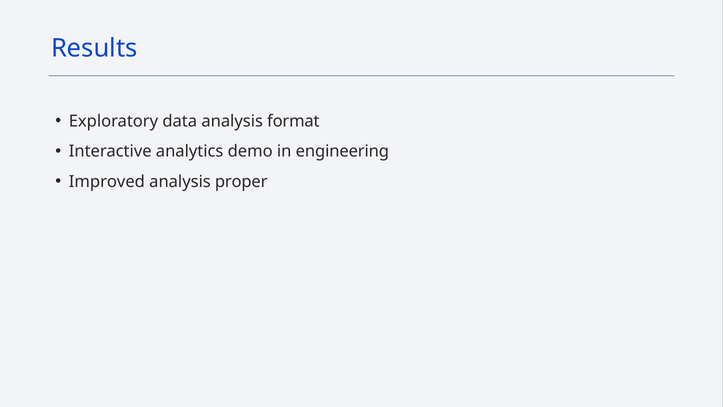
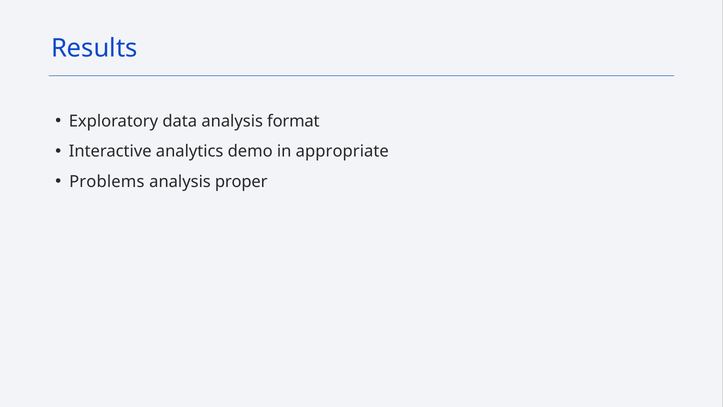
engineering: engineering -> appropriate
Improved: Improved -> Problems
